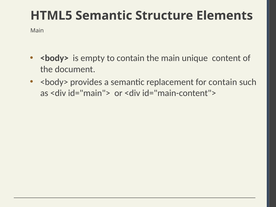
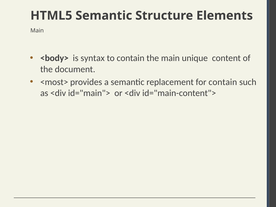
empty: empty -> syntax
<body> at (54, 82): <body> -> <most>
